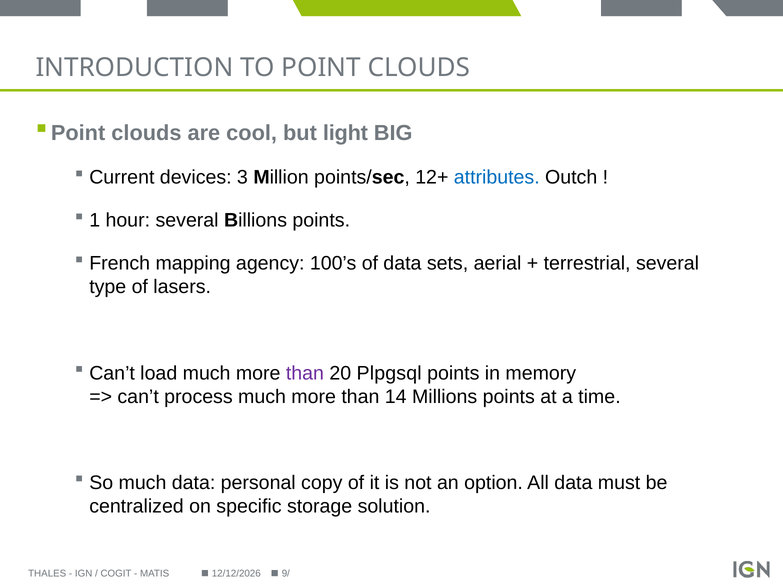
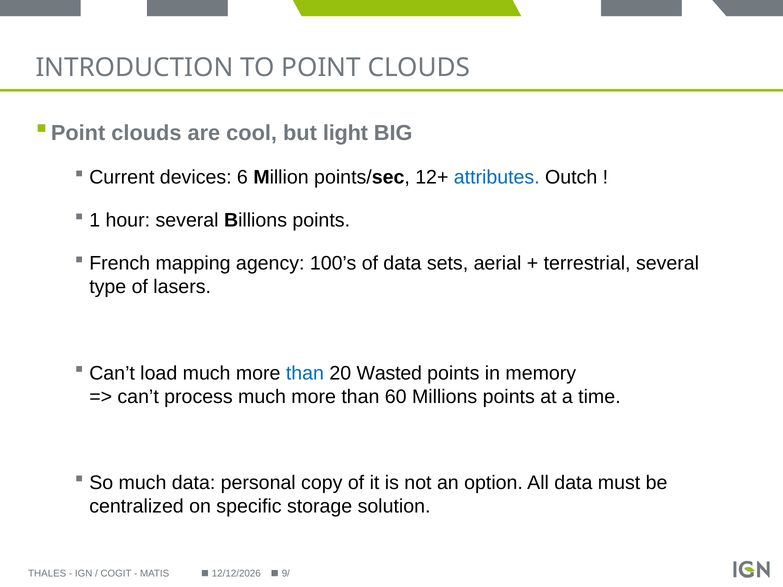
3: 3 -> 6
than at (305, 373) colour: purple -> blue
Plpgsql: Plpgsql -> Wasted
14: 14 -> 60
